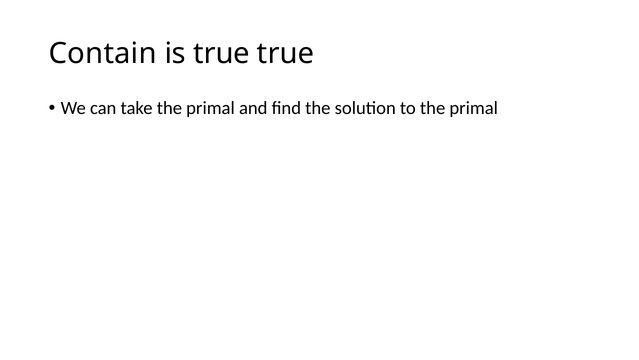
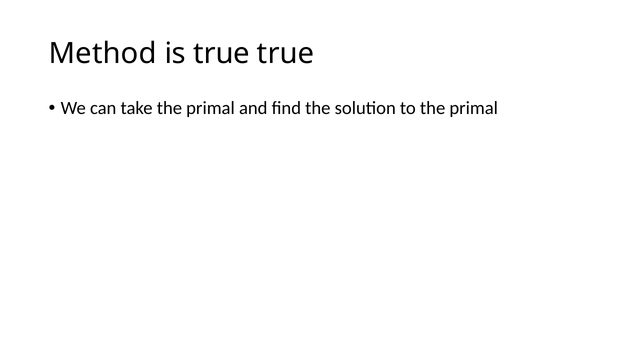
Contain: Contain -> Method
